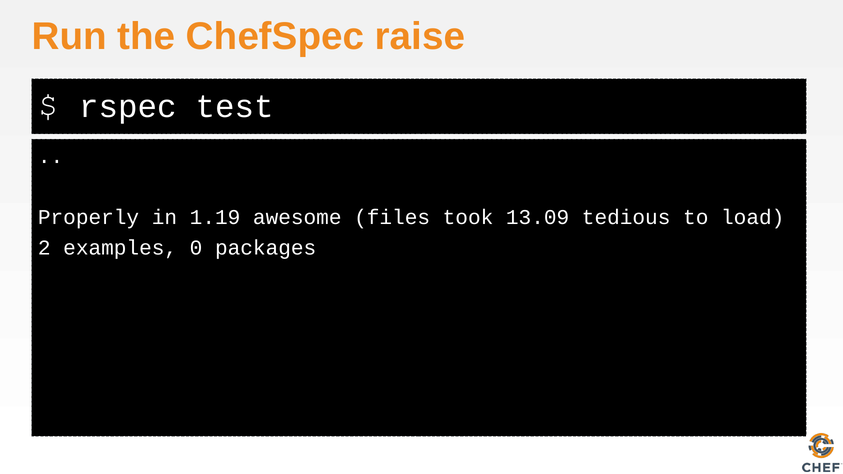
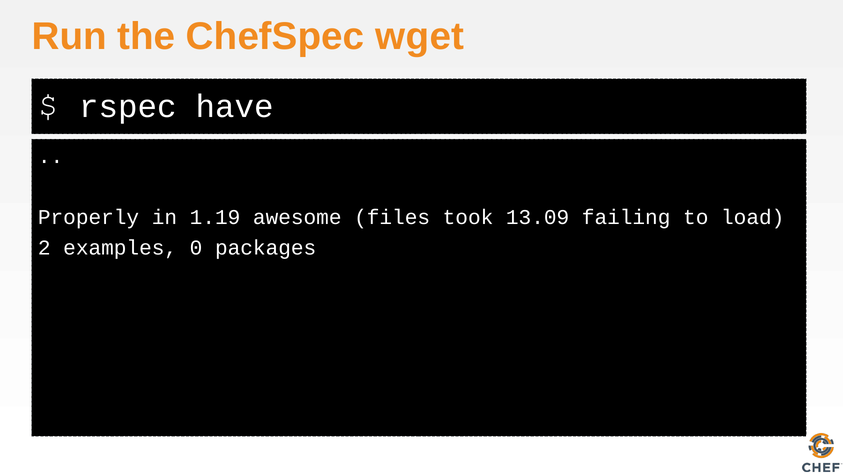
raise: raise -> wget
test: test -> have
tedious: tedious -> failing
